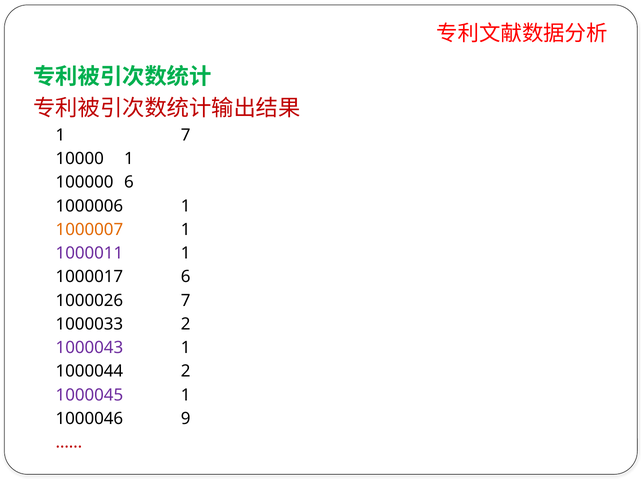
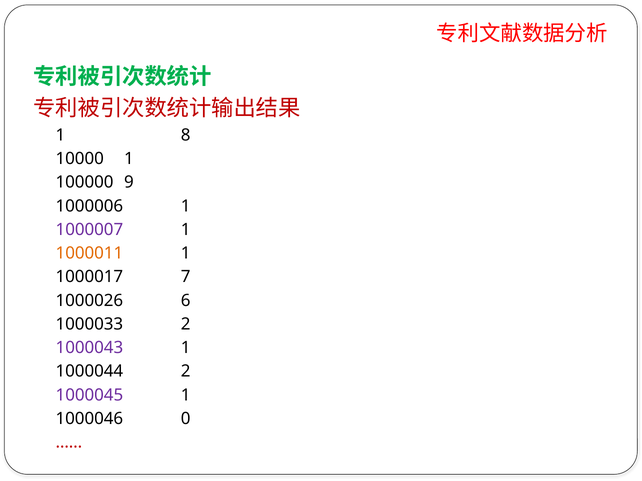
1 7: 7 -> 8
100000 6: 6 -> 9
1000007 colour: orange -> purple
1000011 colour: purple -> orange
1000017 6: 6 -> 7
1000026 7: 7 -> 6
9: 9 -> 0
